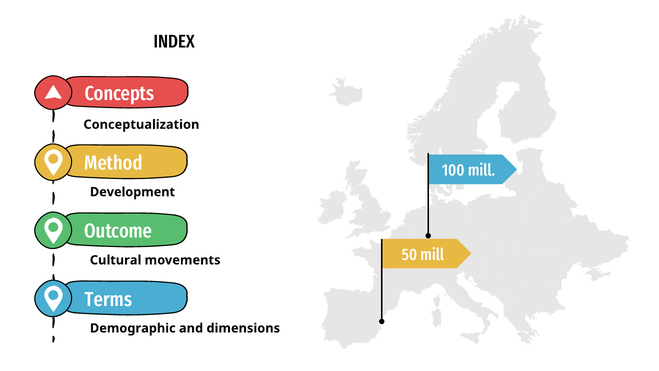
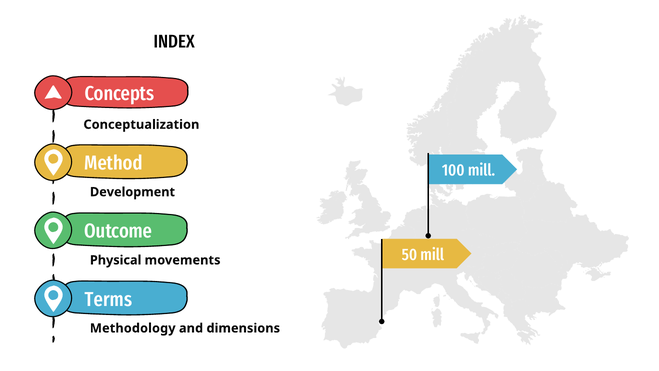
Cultural: Cultural -> Physical
Demographic: Demographic -> Methodology
